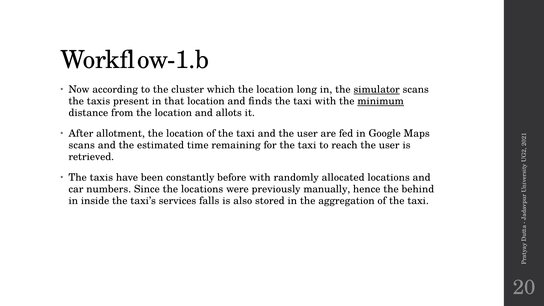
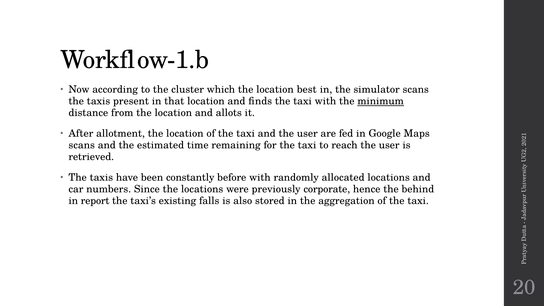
long: long -> best
simulator underline: present -> none
manually: manually -> corporate
inside: inside -> report
services: services -> existing
